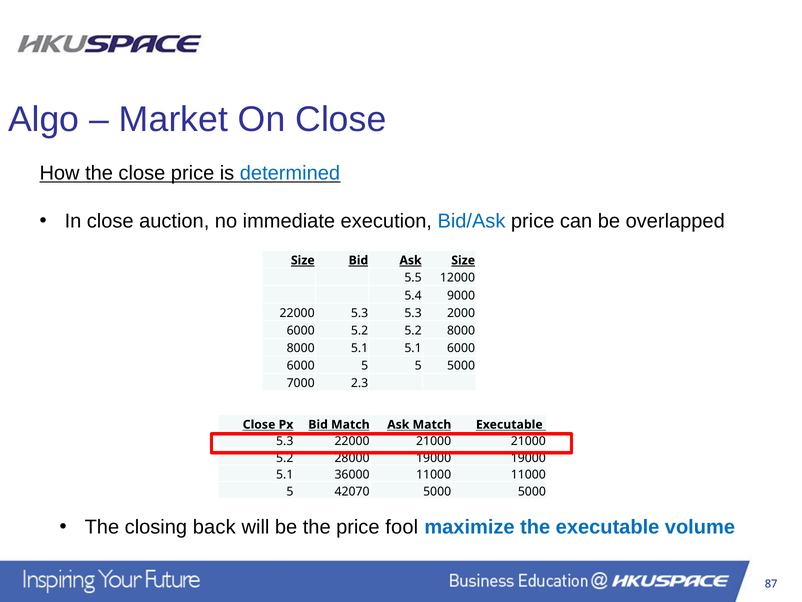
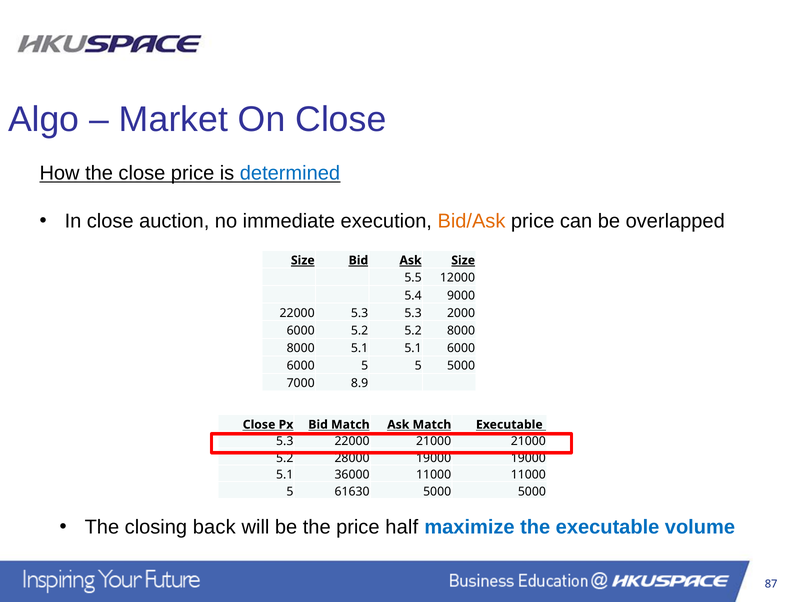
Bid/Ask colour: blue -> orange
2.3: 2.3 -> 8.9
42070: 42070 -> 61630
fool: fool -> half
